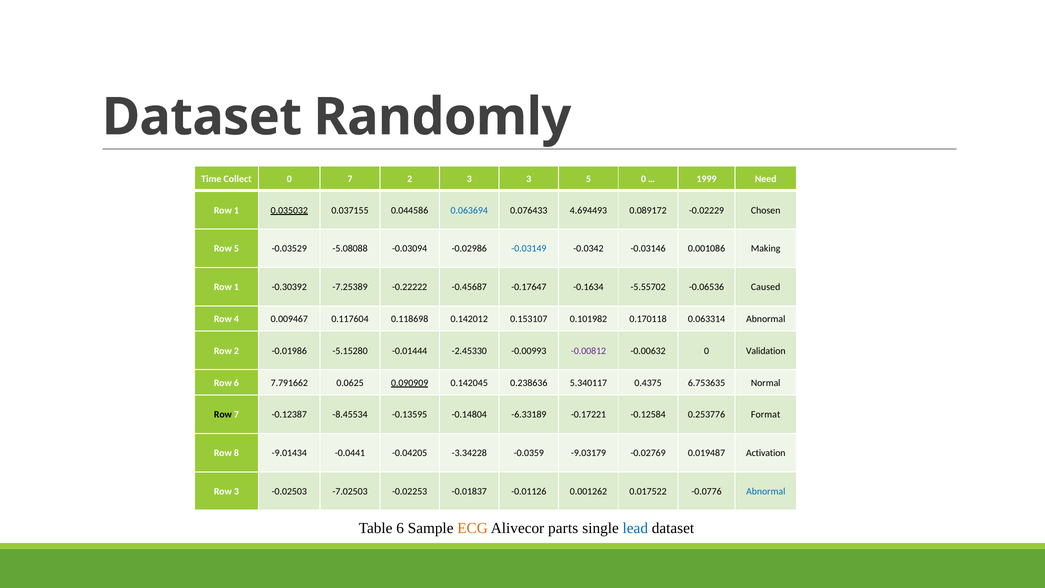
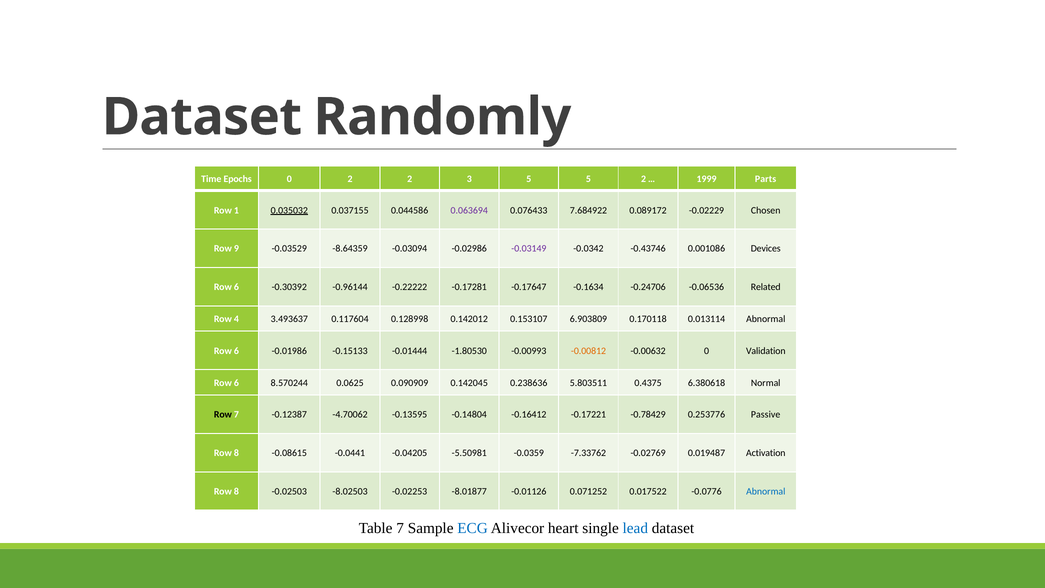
Collect: Collect -> Epochs
0 7: 7 -> 2
3 3: 3 -> 5
5 0: 0 -> 2
Need: Need -> Parts
0.063694 colour: blue -> purple
4.694493: 4.694493 -> 7.684922
Row 5: 5 -> 9
-5.08088: -5.08088 -> -8.64359
-0.03149 colour: blue -> purple
-0.03146: -0.03146 -> -0.43746
Making: Making -> Devices
1 at (236, 287): 1 -> 6
-7.25389: -7.25389 -> -0.96144
-0.45687: -0.45687 -> -0.17281
-5.55702: -5.55702 -> -0.24706
Caused: Caused -> Related
0.009467: 0.009467 -> 3.493637
0.118698: 0.118698 -> 0.128998
0.101982: 0.101982 -> 6.903809
0.063314: 0.063314 -> 0.013114
2 at (236, 351): 2 -> 6
-5.15280: -5.15280 -> -0.15133
-2.45330: -2.45330 -> -1.80530
-0.00812 colour: purple -> orange
7.791662: 7.791662 -> 8.570244
0.090909 underline: present -> none
5.340117: 5.340117 -> 5.803511
6.753635: 6.753635 -> 6.380618
-8.45534: -8.45534 -> -4.70062
-6.33189: -6.33189 -> -0.16412
-0.12584: -0.12584 -> -0.78429
Format: Format -> Passive
-9.01434: -9.01434 -> -0.08615
-3.34228: -3.34228 -> -5.50981
-9.03179: -9.03179 -> -7.33762
3 at (236, 491): 3 -> 8
-7.02503: -7.02503 -> -8.02503
-0.01837: -0.01837 -> -8.01877
0.001262: 0.001262 -> 0.071252
Table 6: 6 -> 7
ECG colour: orange -> blue
parts: parts -> heart
